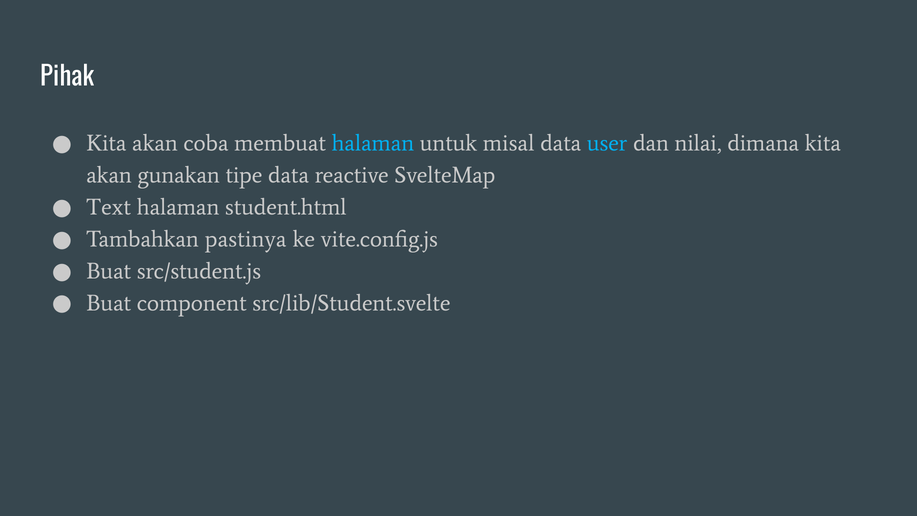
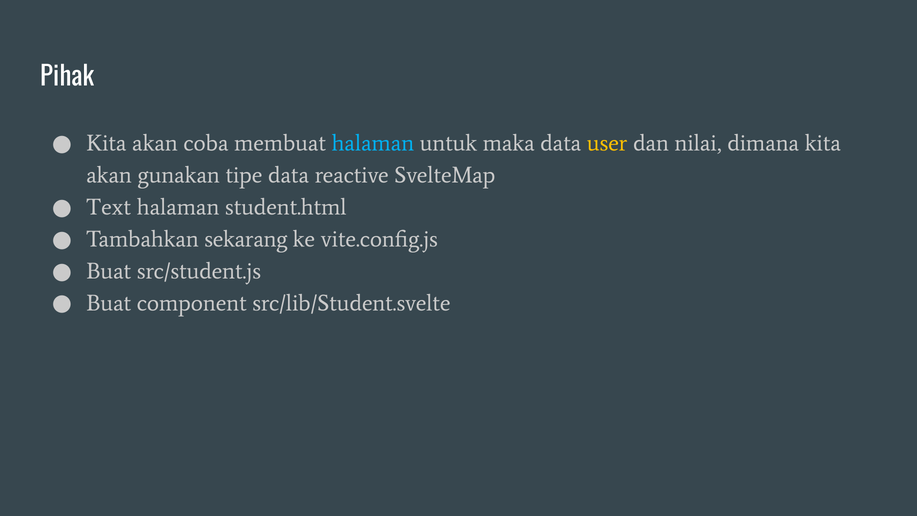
misal: misal -> maka
user colour: light blue -> yellow
pastinya: pastinya -> sekarang
